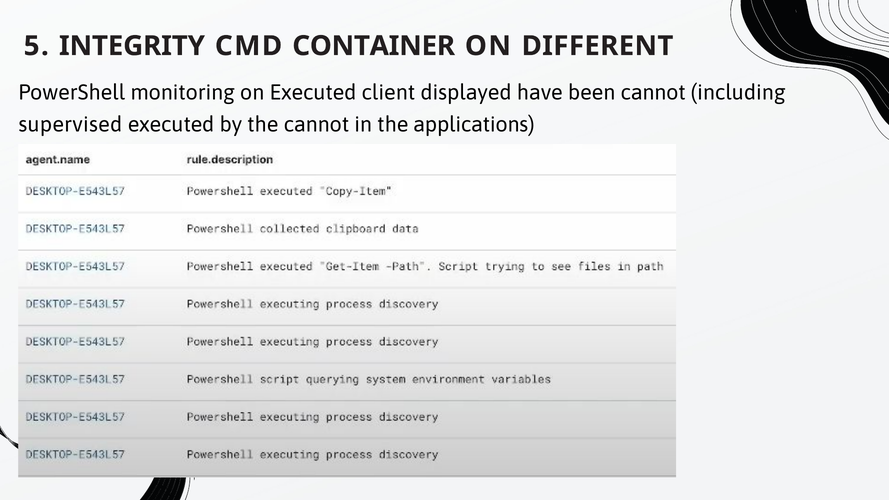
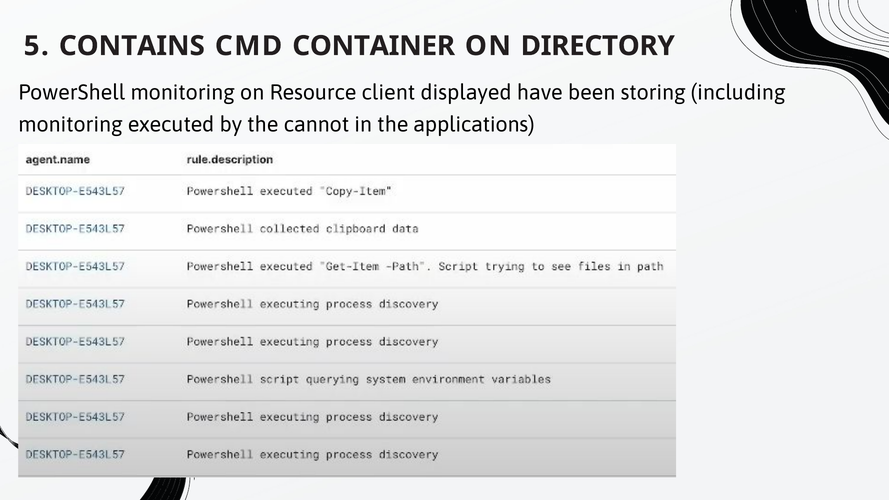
INTEGRITY: INTEGRITY -> CONTAINS
DIFFERENT: DIFFERENT -> DIRECTORY
on Executed: Executed -> Resource
been cannot: cannot -> storing
supervised at (70, 125): supervised -> monitoring
